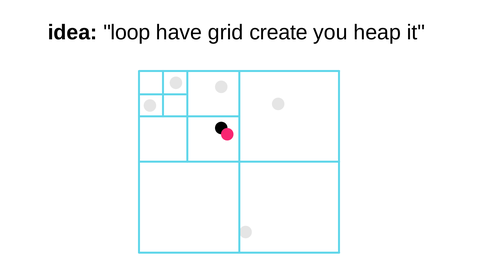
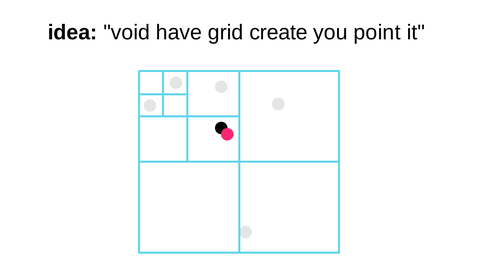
loop: loop -> void
heap: heap -> point
